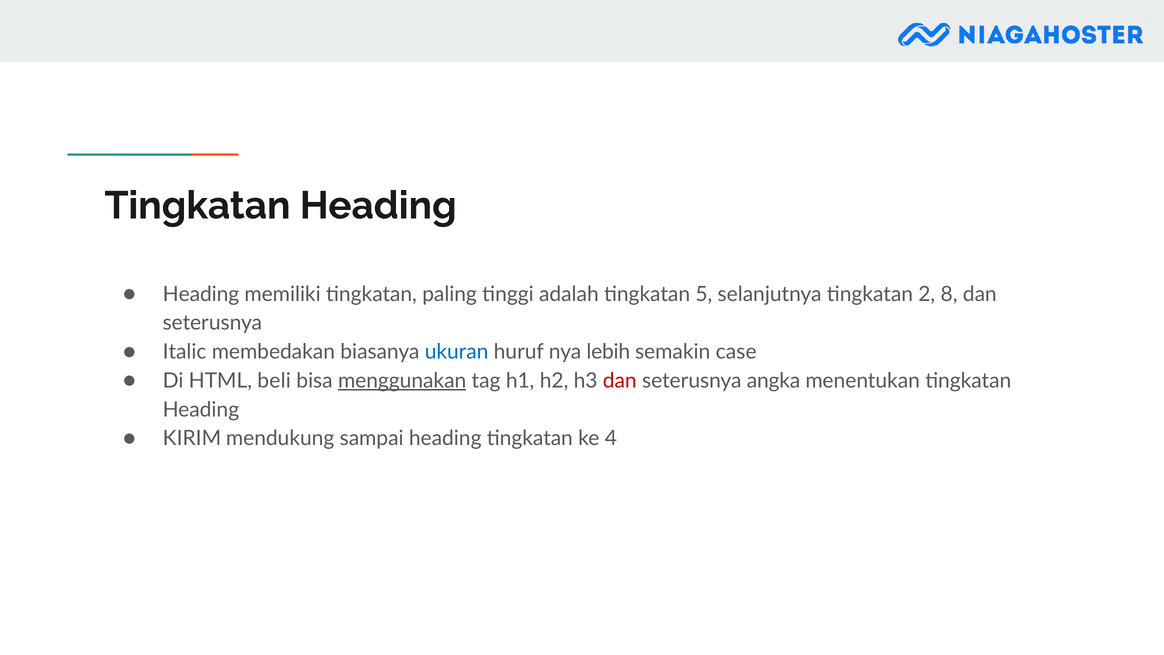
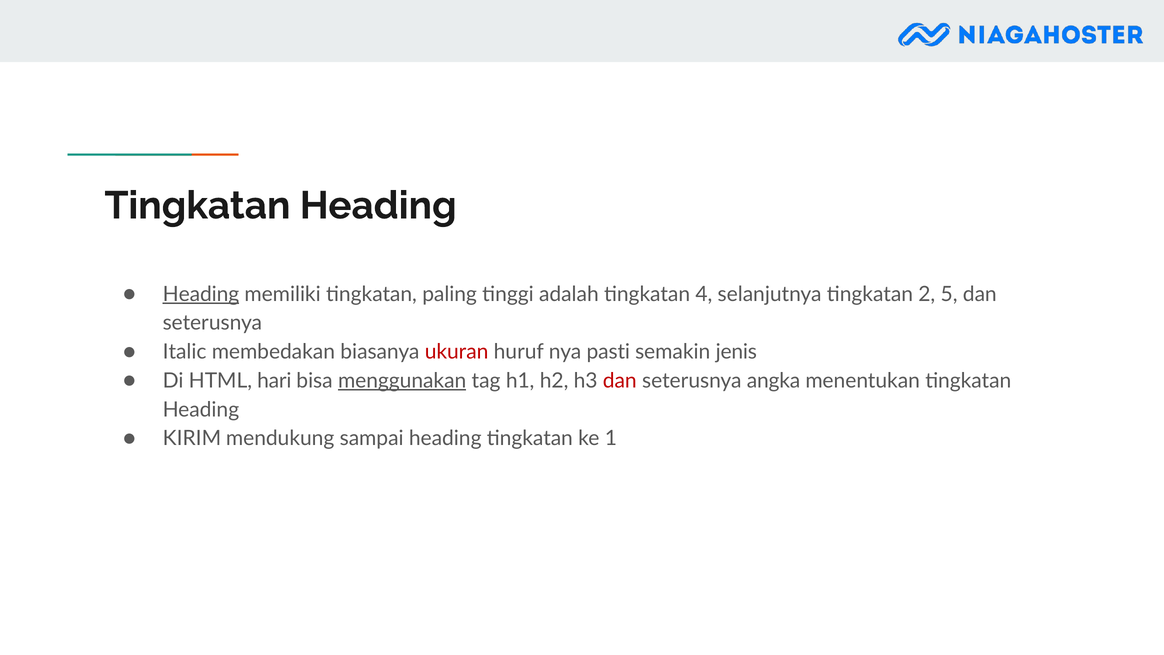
Heading at (201, 294) underline: none -> present
5: 5 -> 4
8: 8 -> 5
ukuran colour: blue -> red
lebih: lebih -> pasti
case: case -> jenis
beli: beli -> hari
4: 4 -> 1
